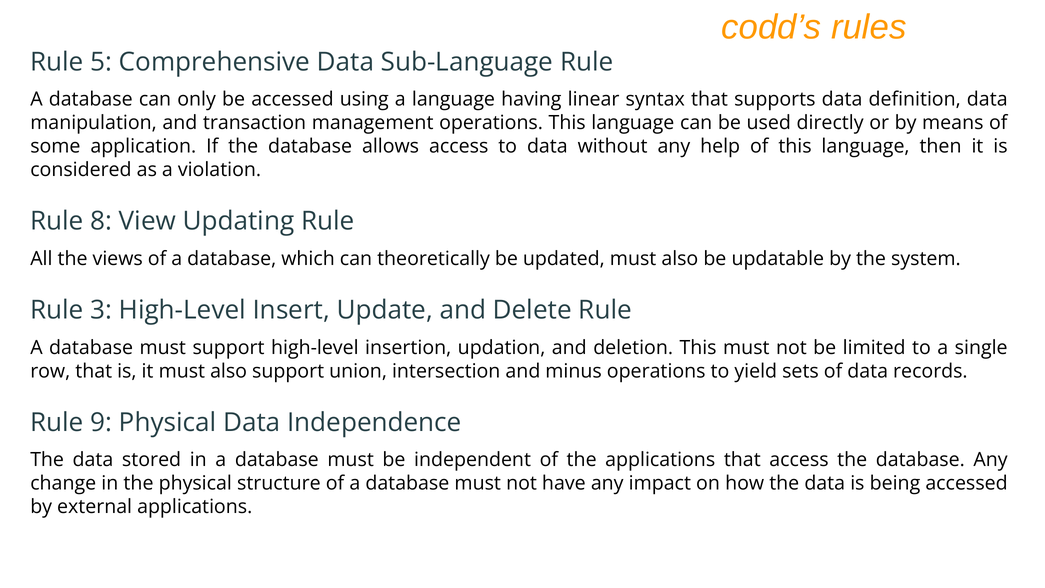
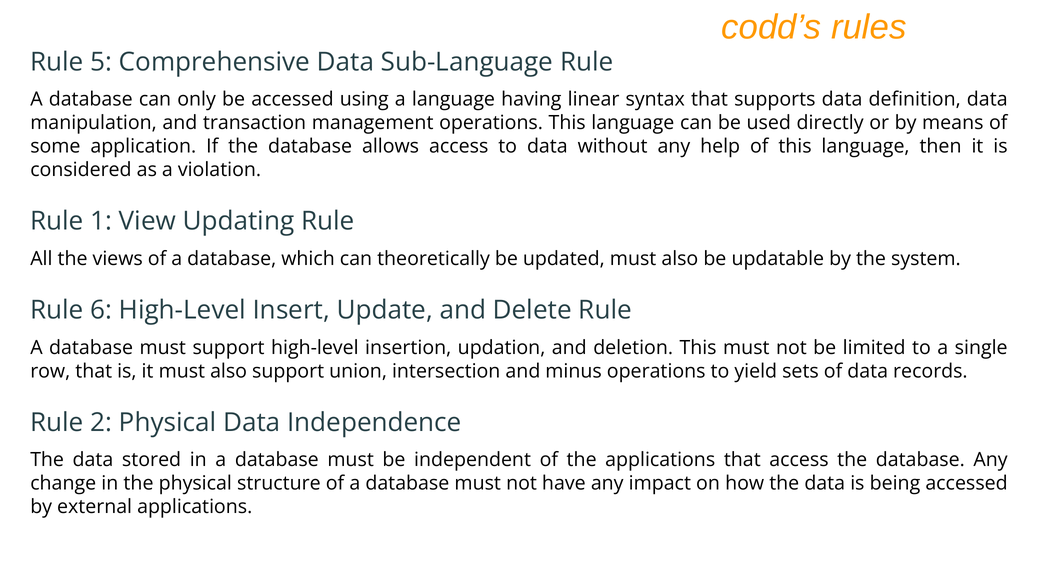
8: 8 -> 1
3: 3 -> 6
9: 9 -> 2
